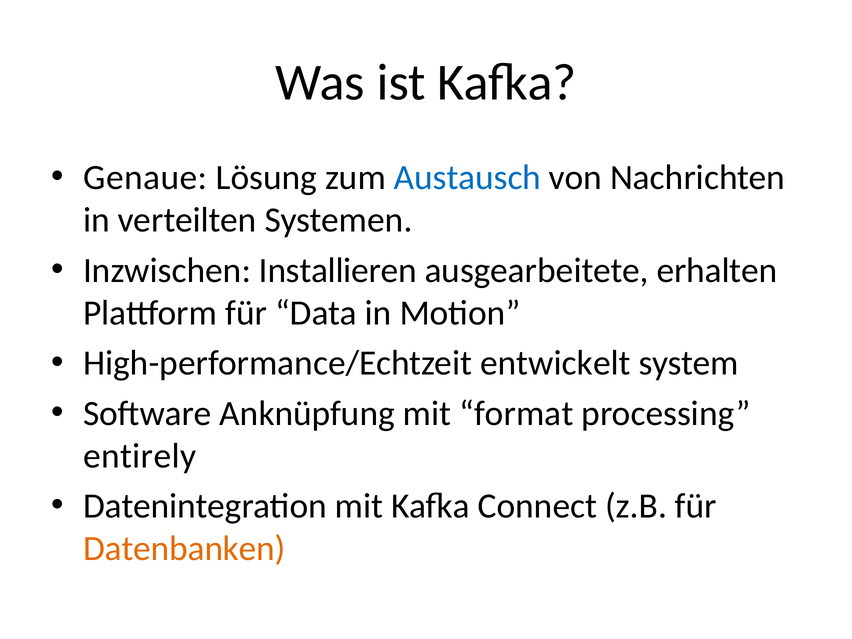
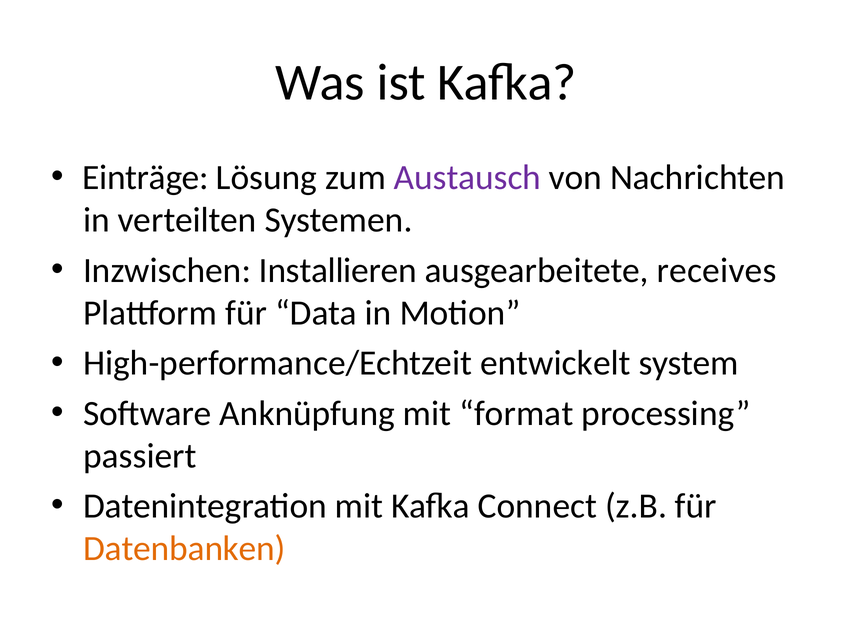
Genaue: Genaue -> Einträge
Austausch colour: blue -> purple
erhalten: erhalten -> receives
entirely: entirely -> passiert
